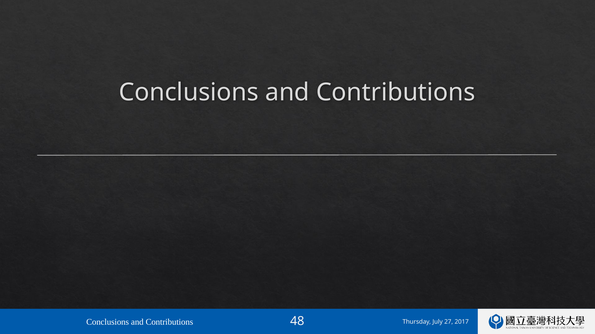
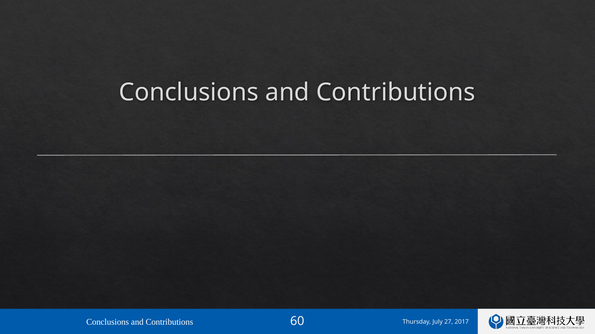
48: 48 -> 60
